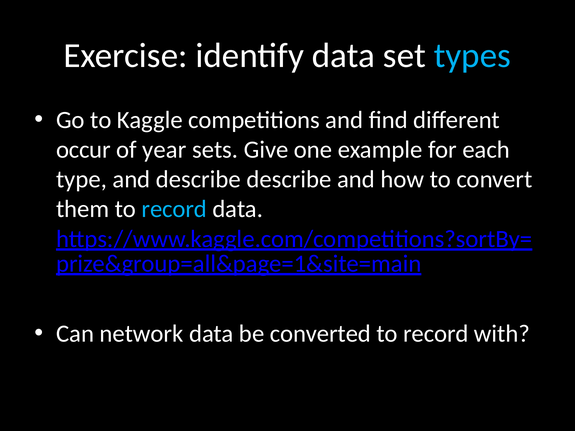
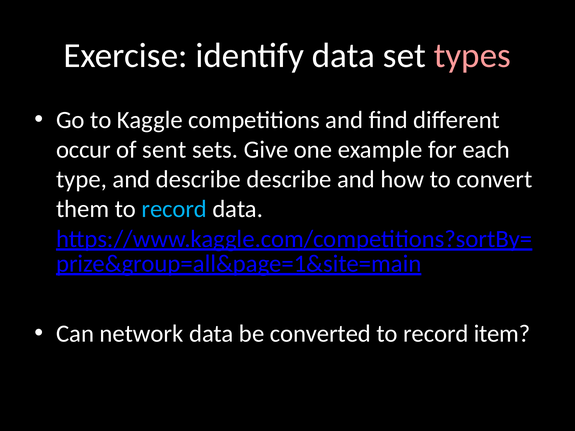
types colour: light blue -> pink
year: year -> sent
with: with -> item
